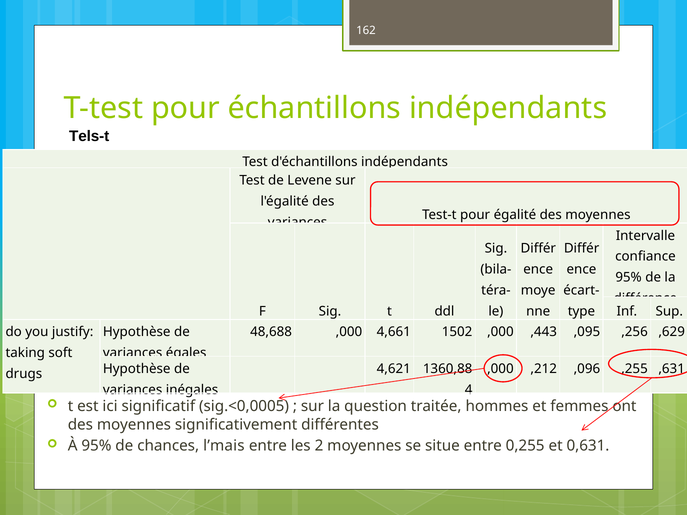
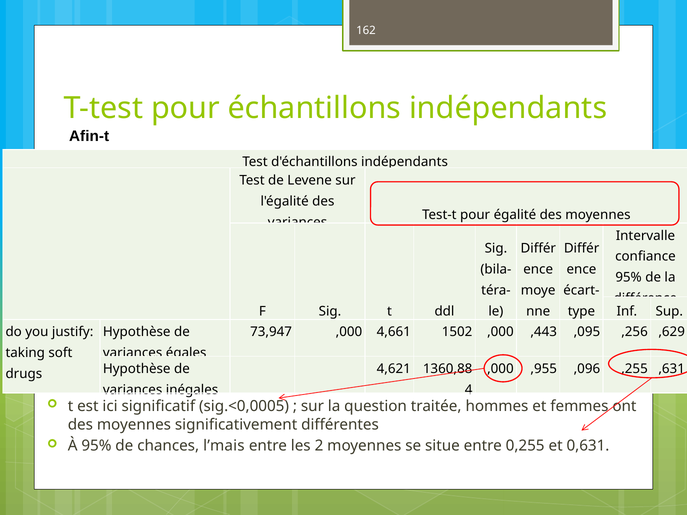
Tels-t: Tels-t -> Afin-t
48,688: 48,688 -> 73,947
,212: ,212 -> ,955
